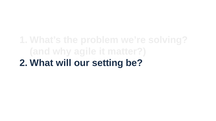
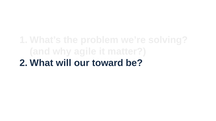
setting: setting -> toward
